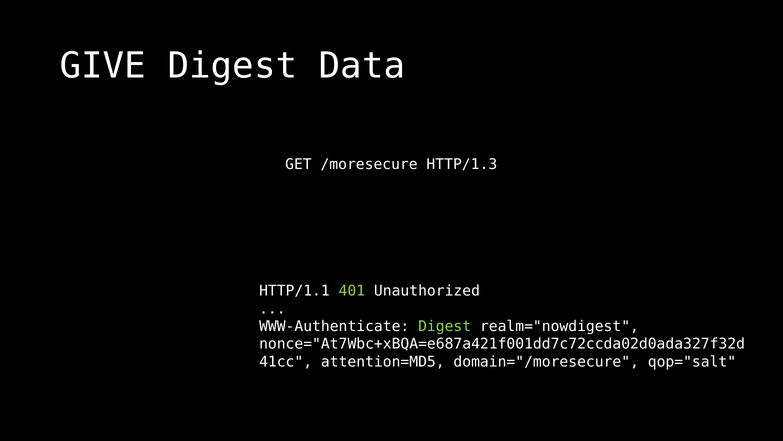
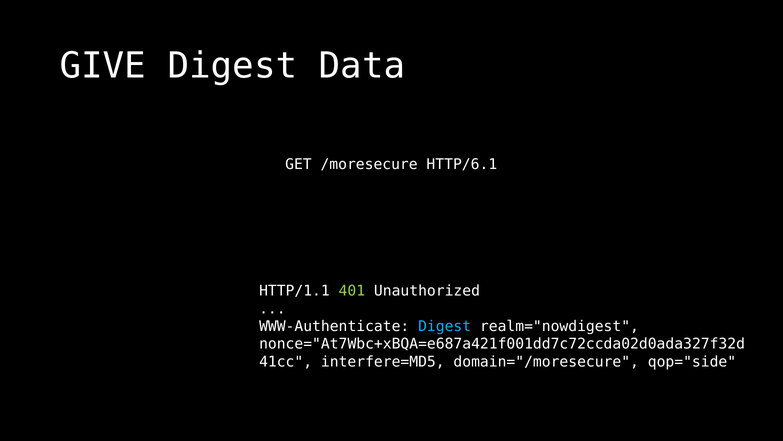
HTTP/1.3: HTTP/1.3 -> HTTP/6.1
Digest at (445, 326) colour: light green -> light blue
attention=MD5: attention=MD5 -> interfere=MD5
qop="salt: qop="salt -> qop="side
